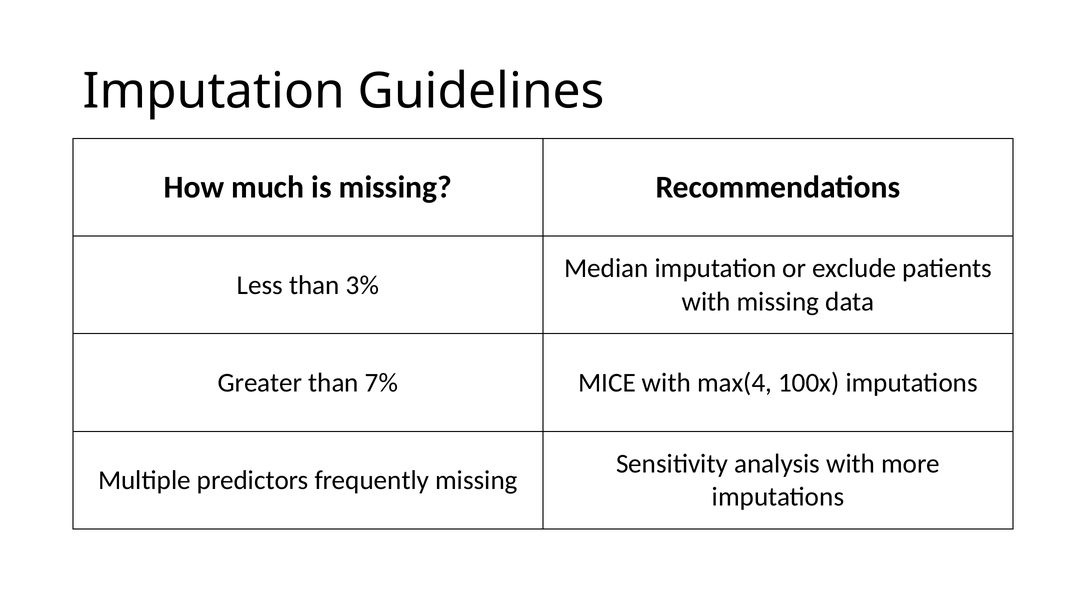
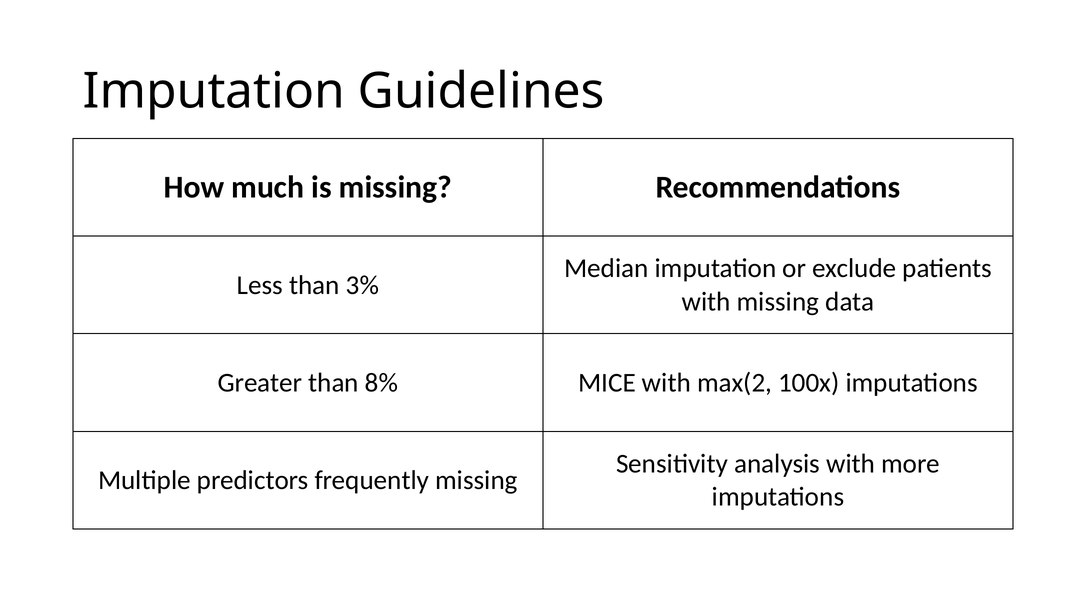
7%: 7% -> 8%
max(4: max(4 -> max(2
